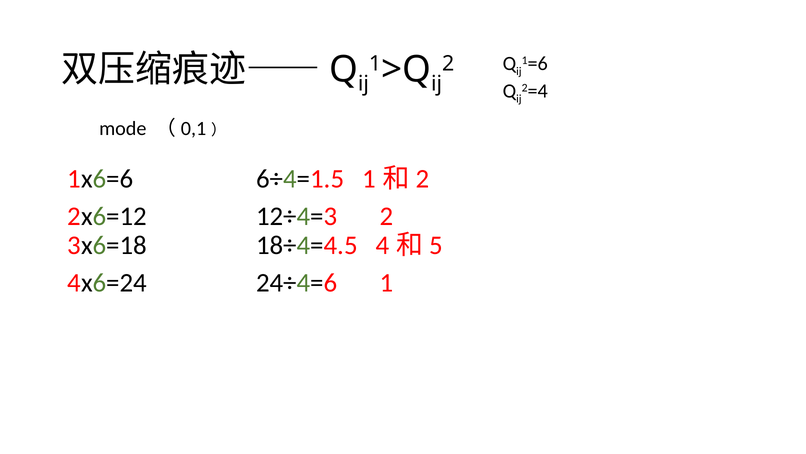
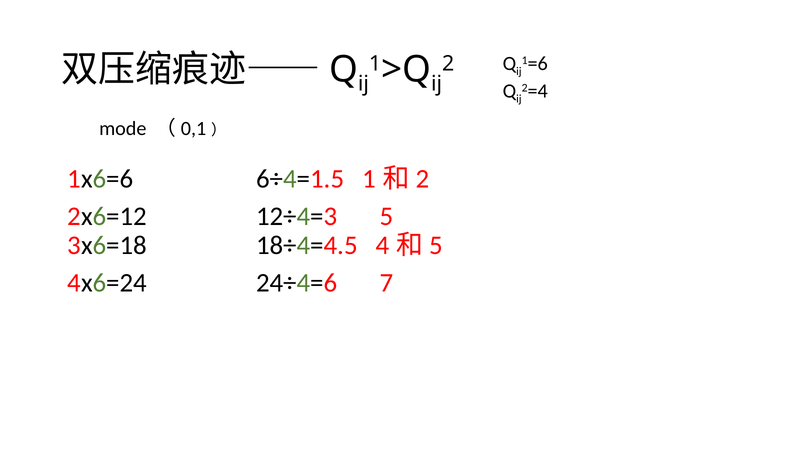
12÷4=3 2: 2 -> 5
1: 1 -> 7
